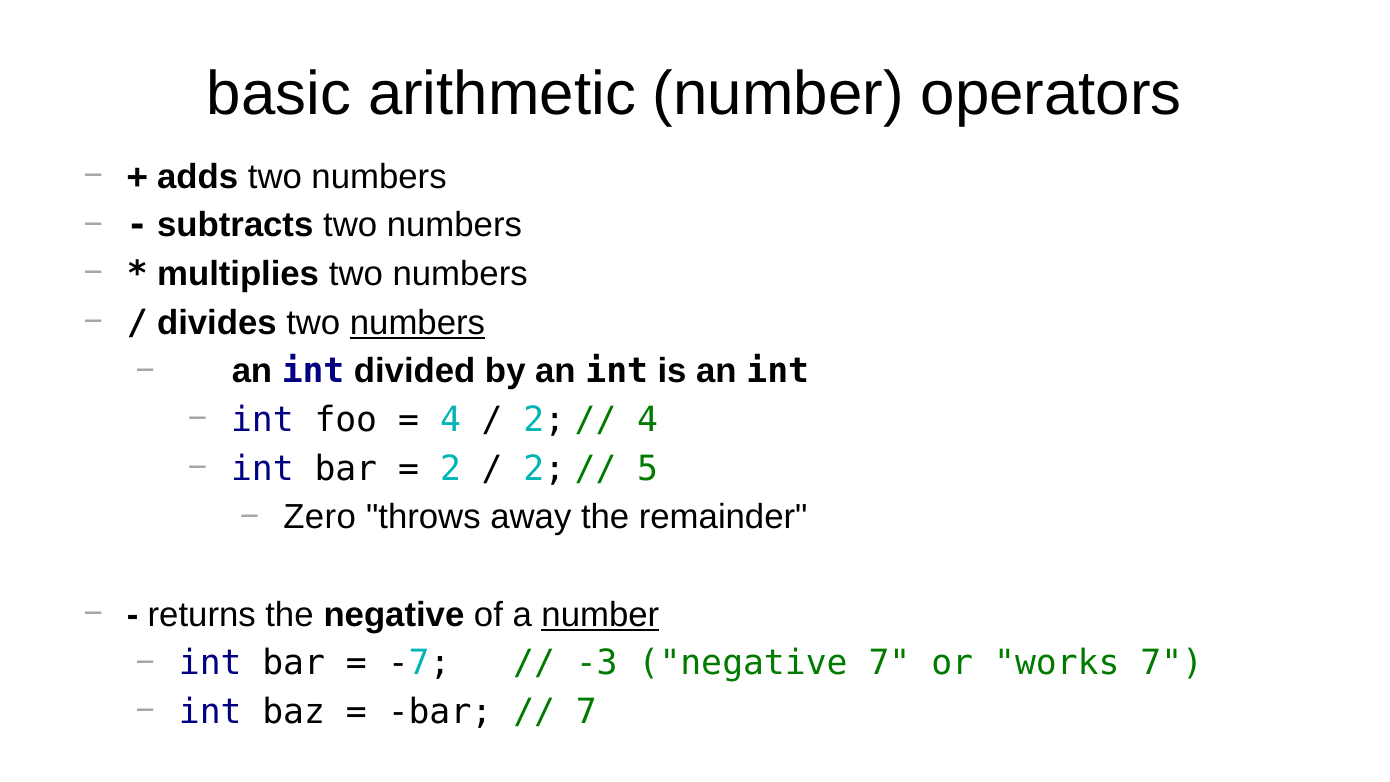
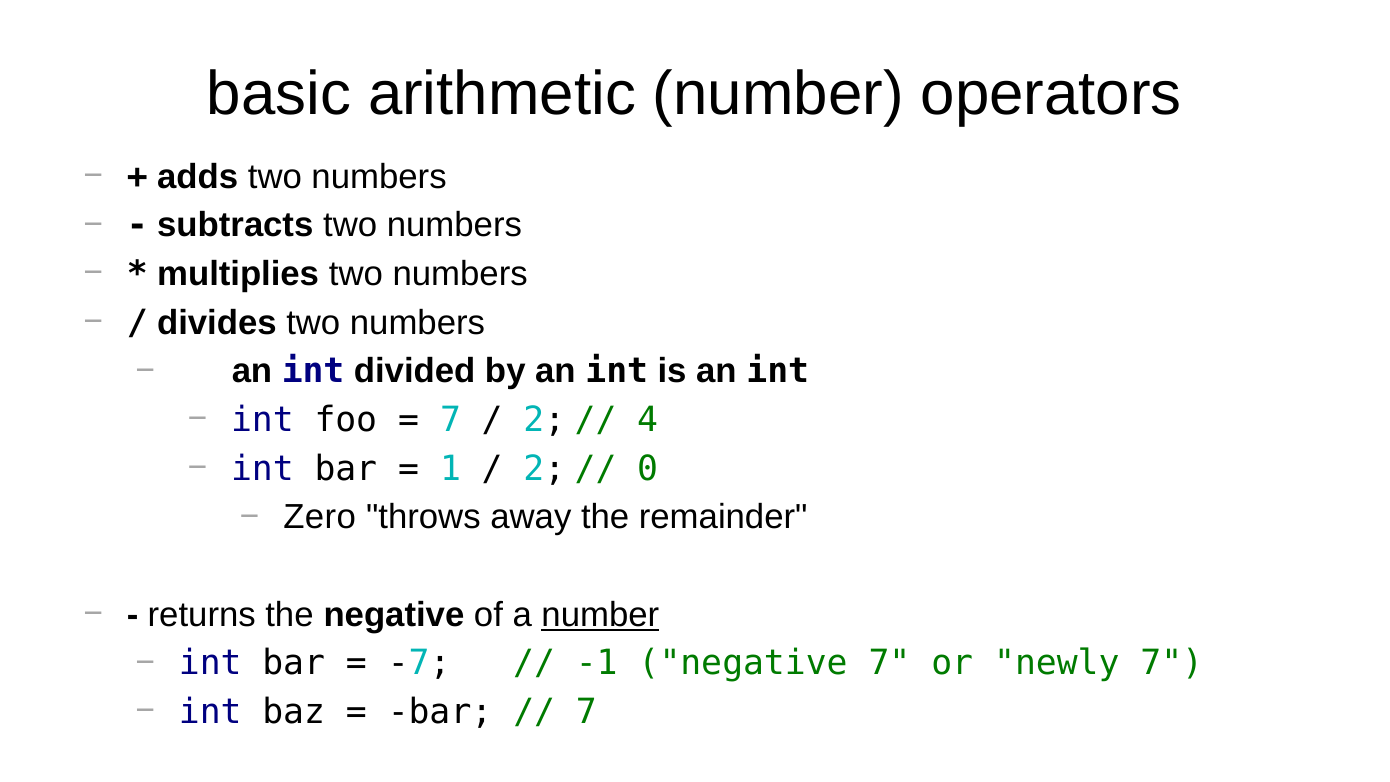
numbers at (417, 323) underline: present -> none
4 at (450, 420): 4 -> 7
2 at (450, 469): 2 -> 1
5: 5 -> 0
-3: -3 -> -1
works: works -> newly
